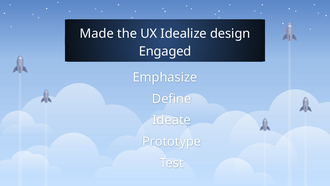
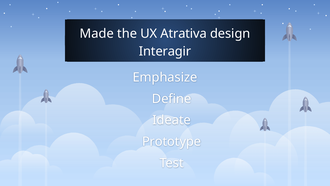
Idealize: Idealize -> Atrativa
Engaged: Engaged -> Interagir
